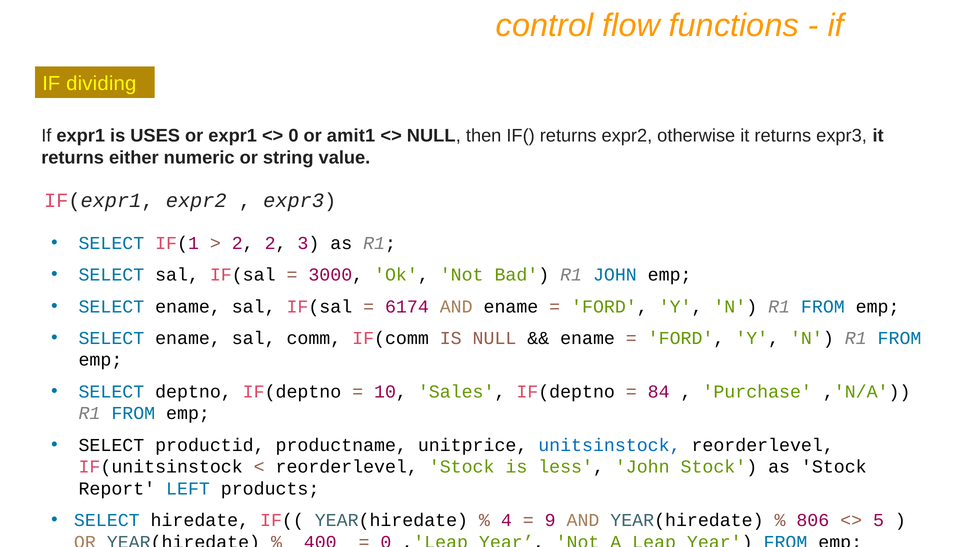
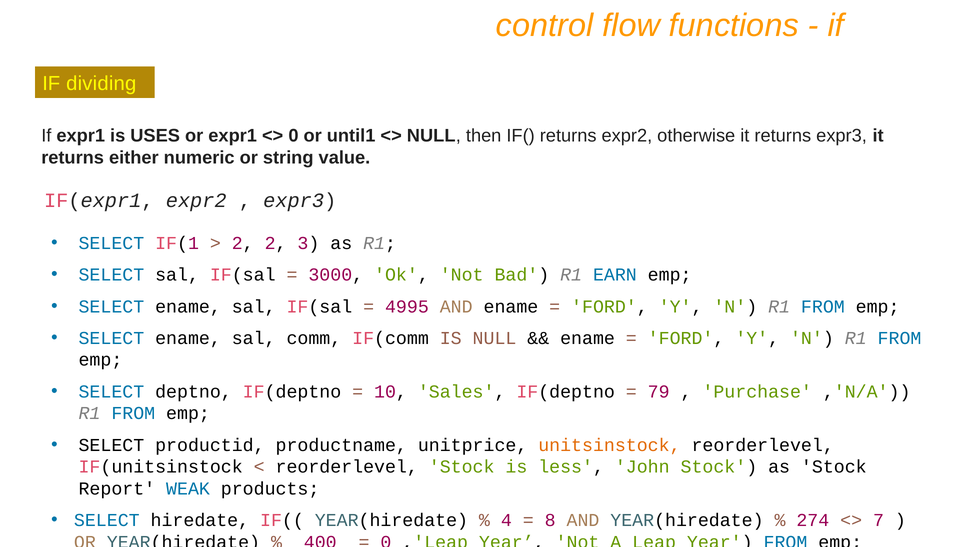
amit1: amit1 -> until1
R1 JOHN: JOHN -> EARN
6174: 6174 -> 4995
84: 84 -> 79
unitsinstock colour: blue -> orange
LEFT: LEFT -> WEAK
9: 9 -> 8
806: 806 -> 274
5: 5 -> 7
